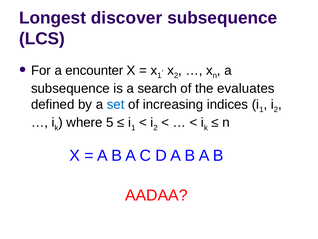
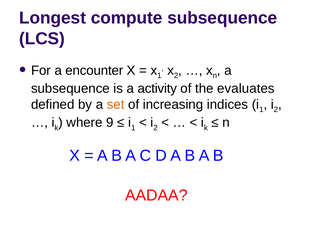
discover: discover -> compute
search: search -> activity
set colour: blue -> orange
5: 5 -> 9
